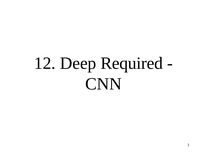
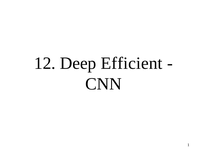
Required: Required -> Efficient
